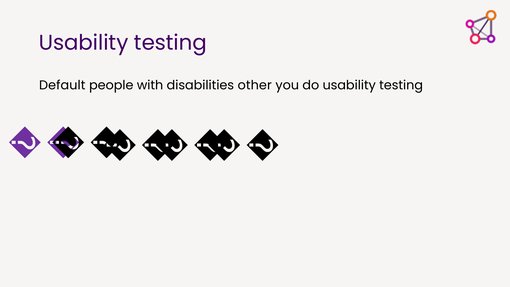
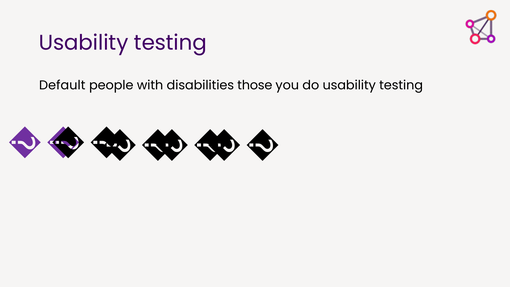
other: other -> those
